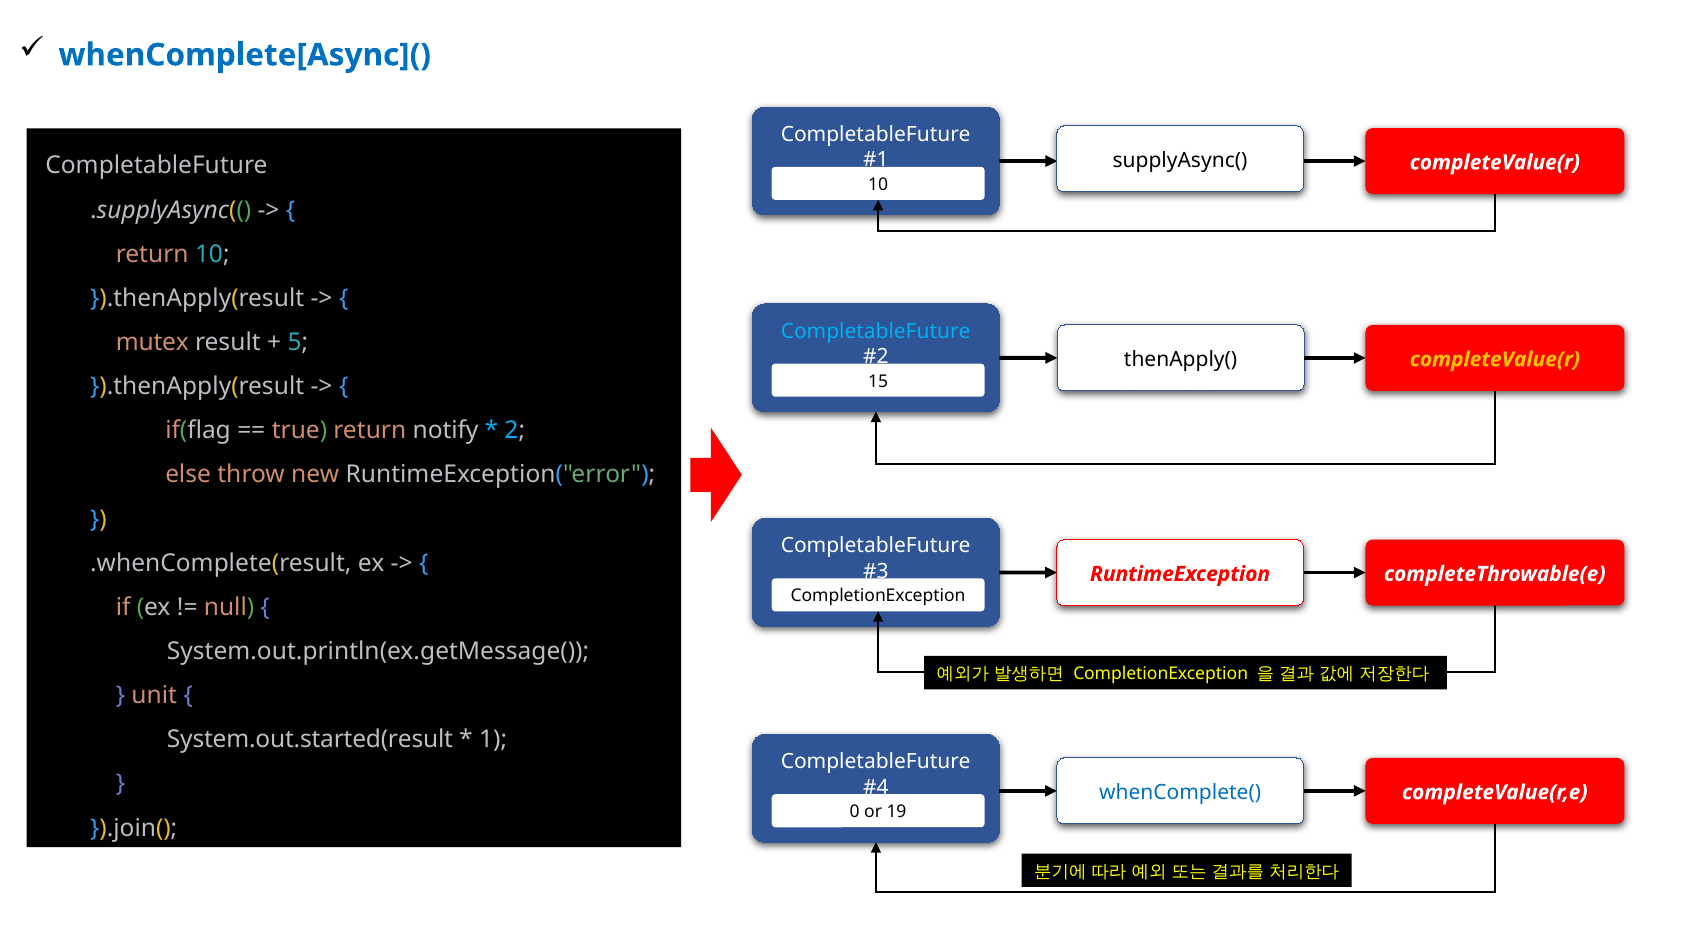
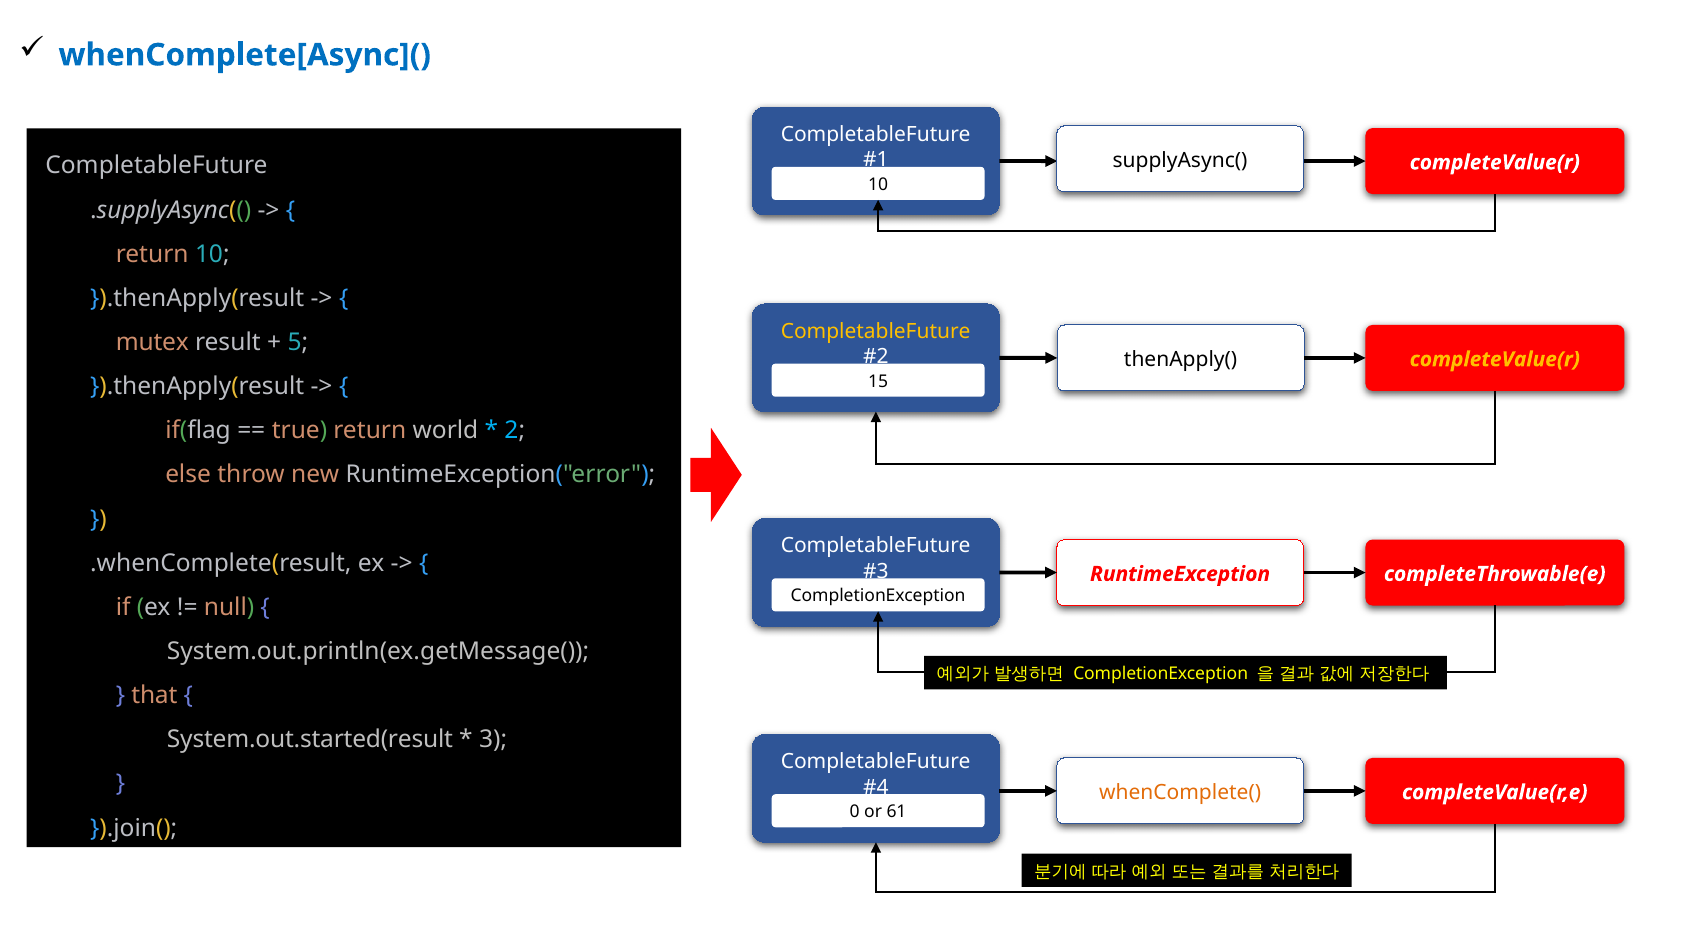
CompletableFuture at (876, 331) colour: light blue -> yellow
notify: notify -> world
unit: unit -> that
1: 1 -> 3
whenComplete( colour: blue -> orange
19: 19 -> 61
